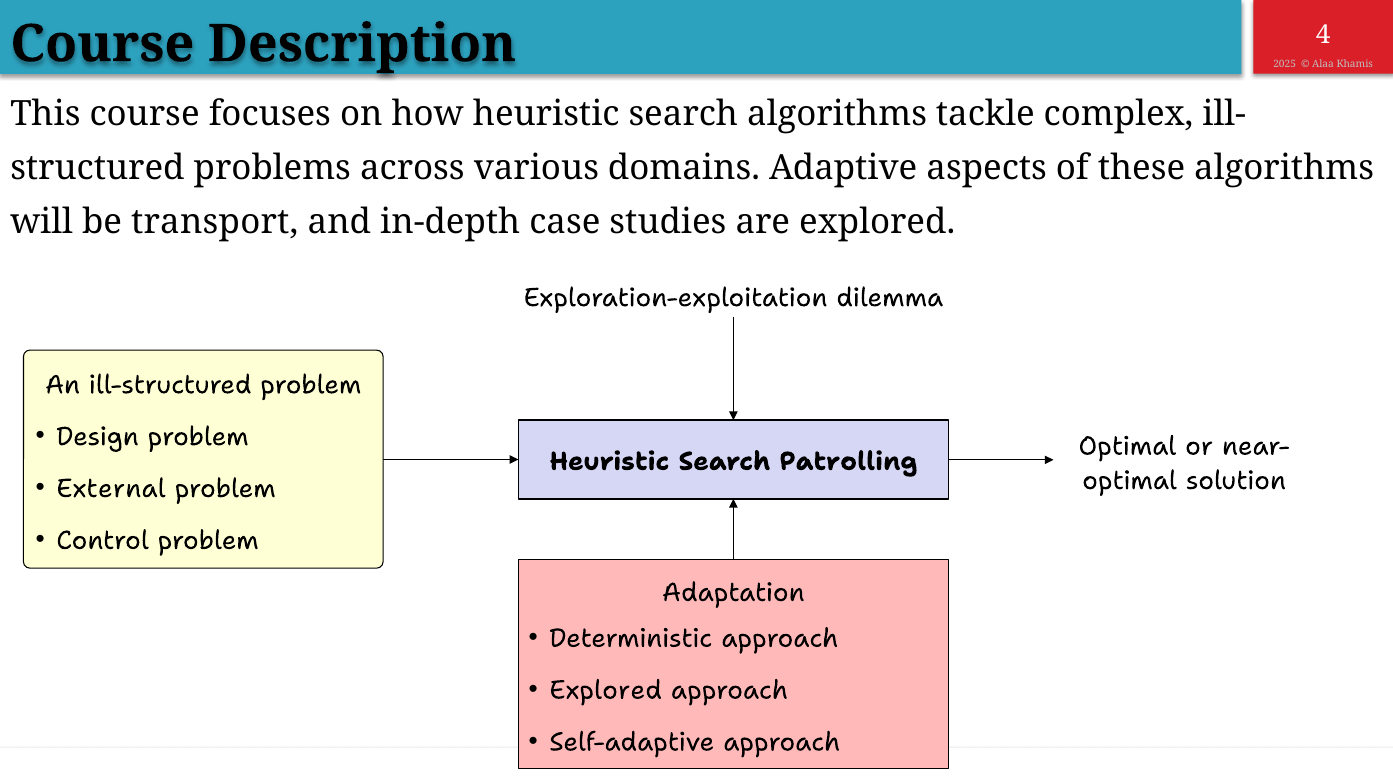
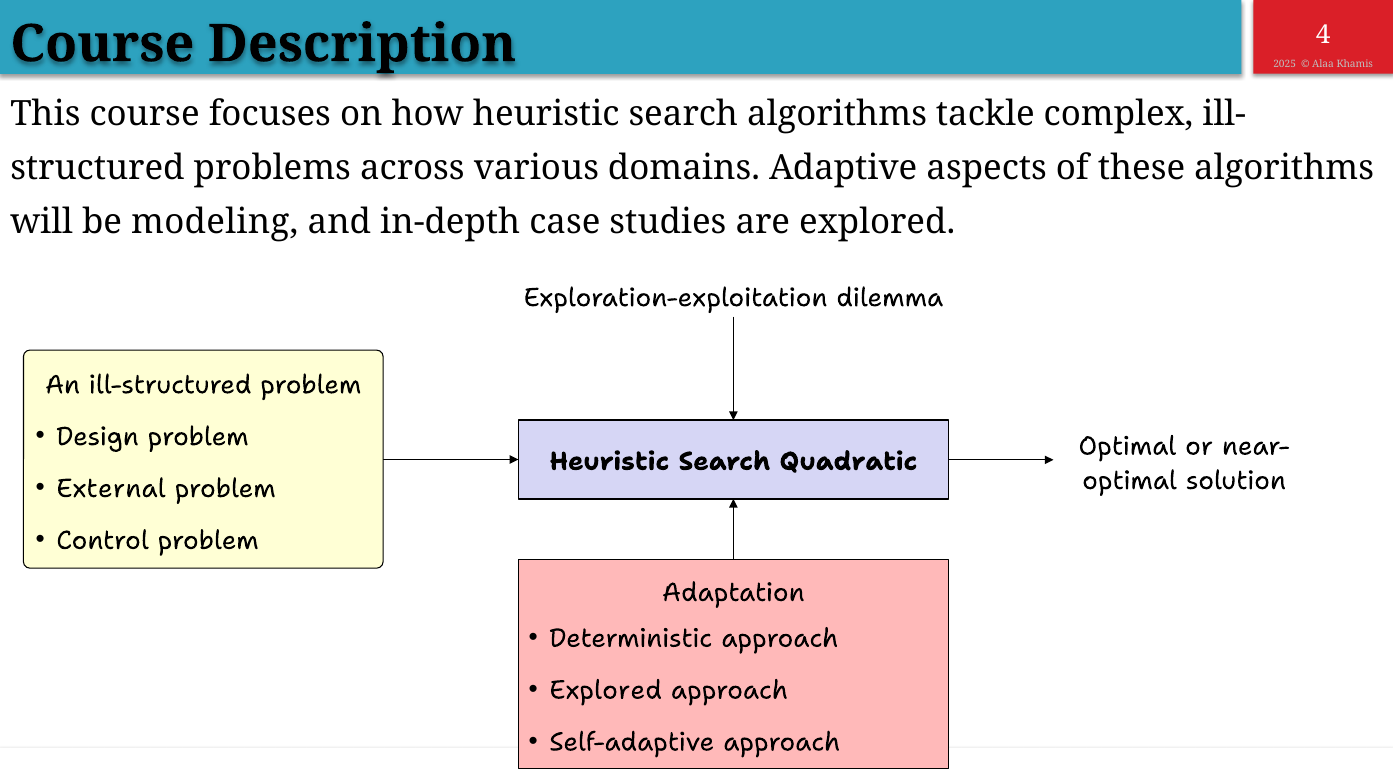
transport: transport -> modeling
Patrolling: Patrolling -> Quadratic
